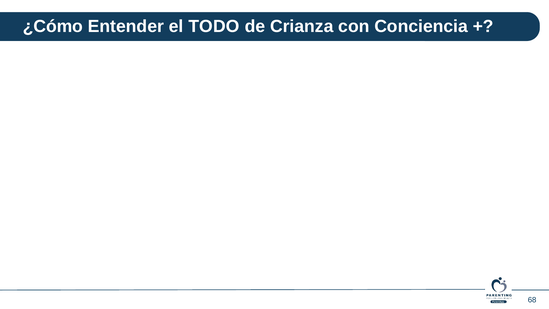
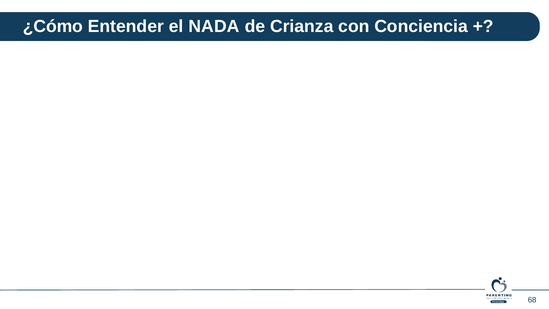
TODO: TODO -> NADA
